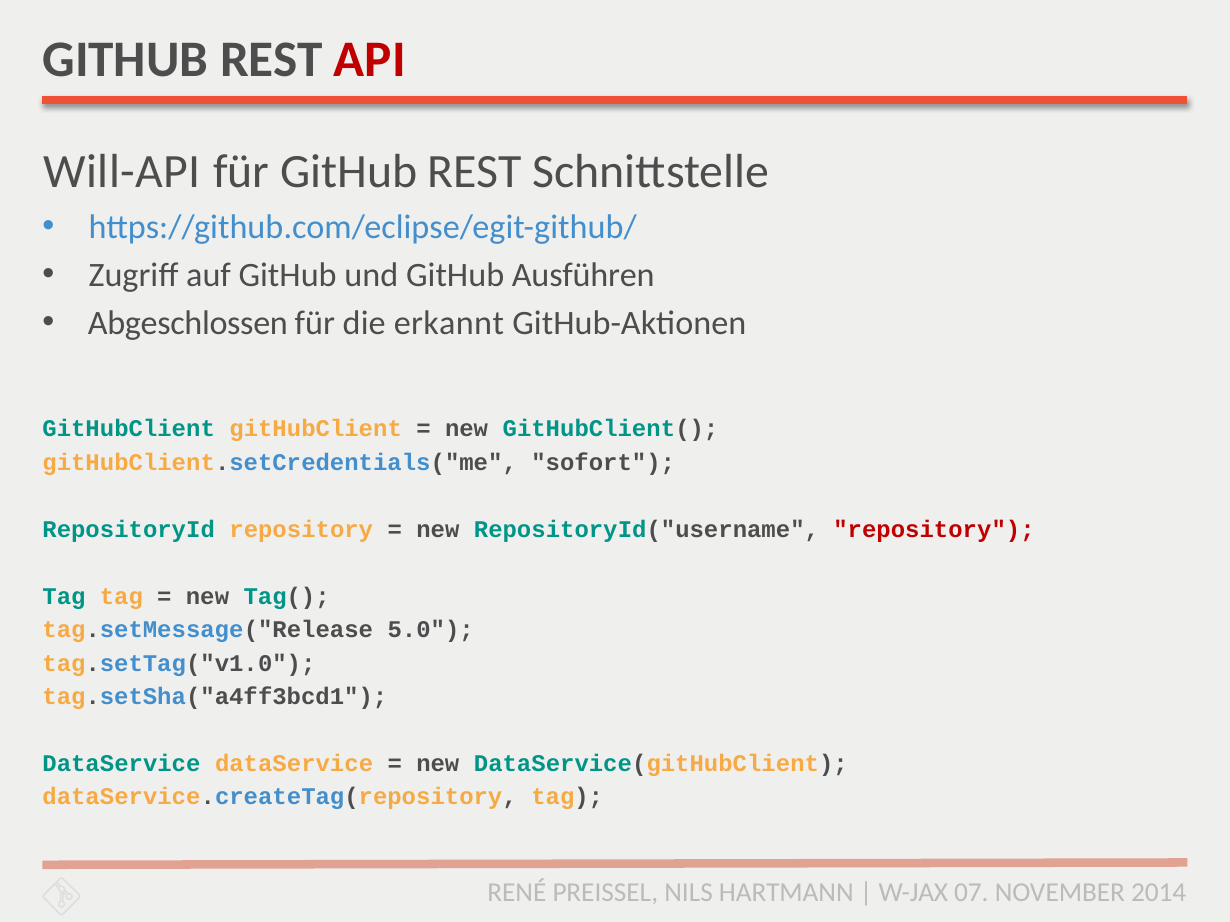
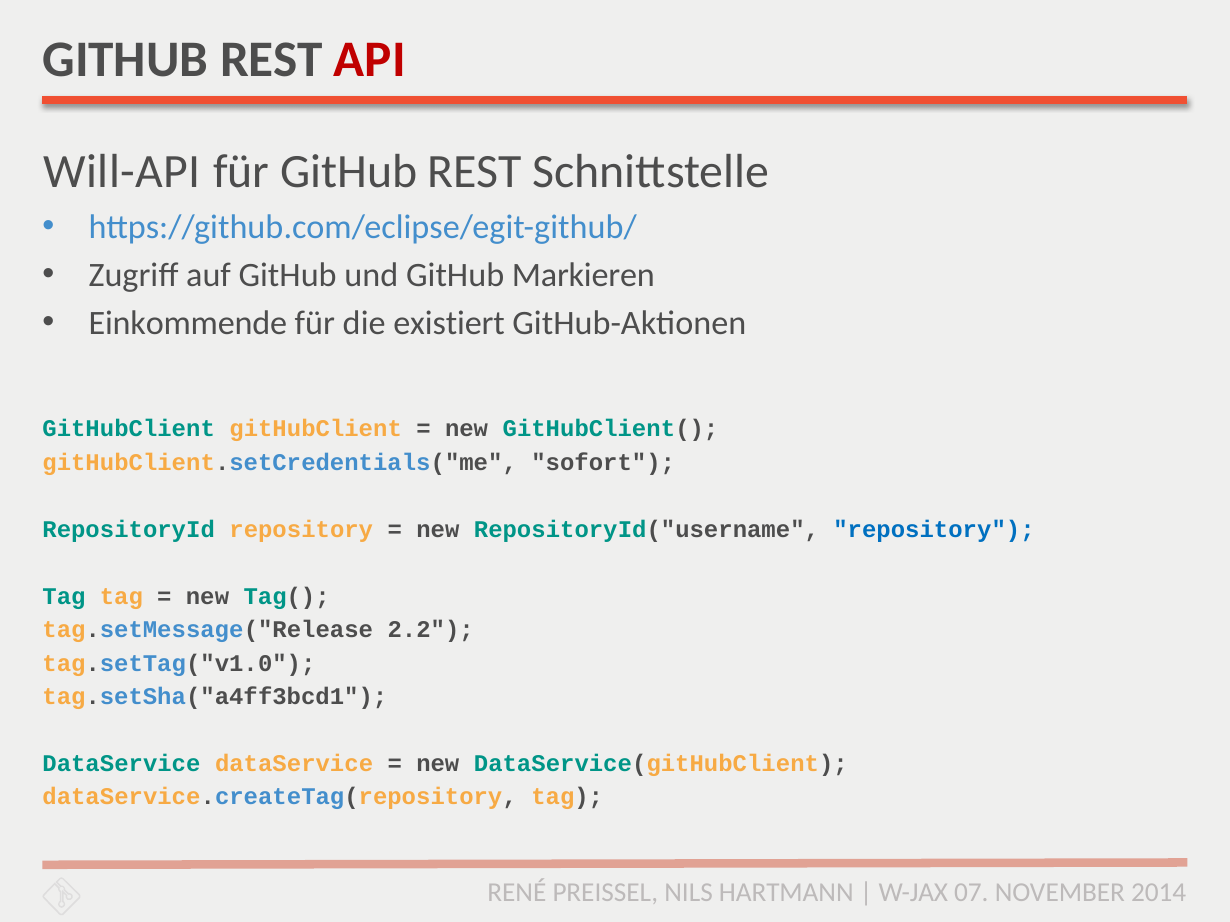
Ausführen: Ausführen -> Markieren
Abgeschlossen: Abgeschlossen -> Einkommende
erkannt: erkannt -> existiert
repository at (934, 529) colour: red -> blue
5.0: 5.0 -> 2.2
